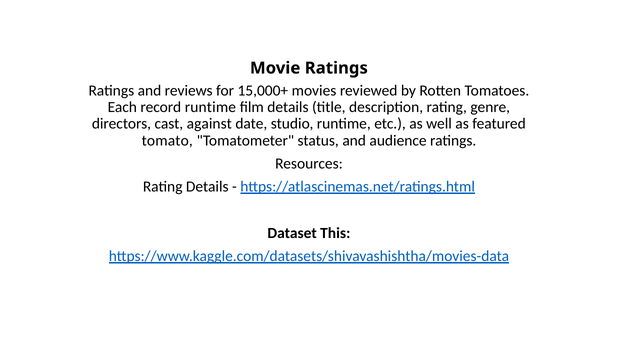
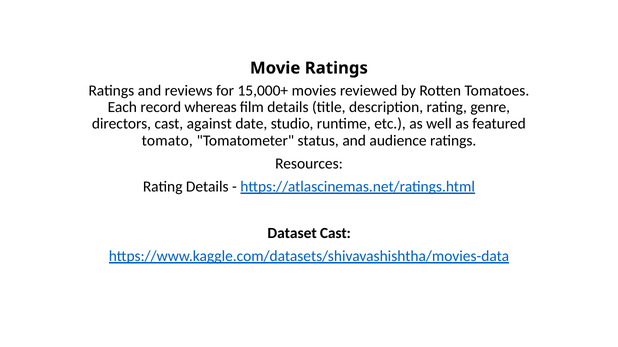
record runtime: runtime -> whereas
Dataset This: This -> Cast
